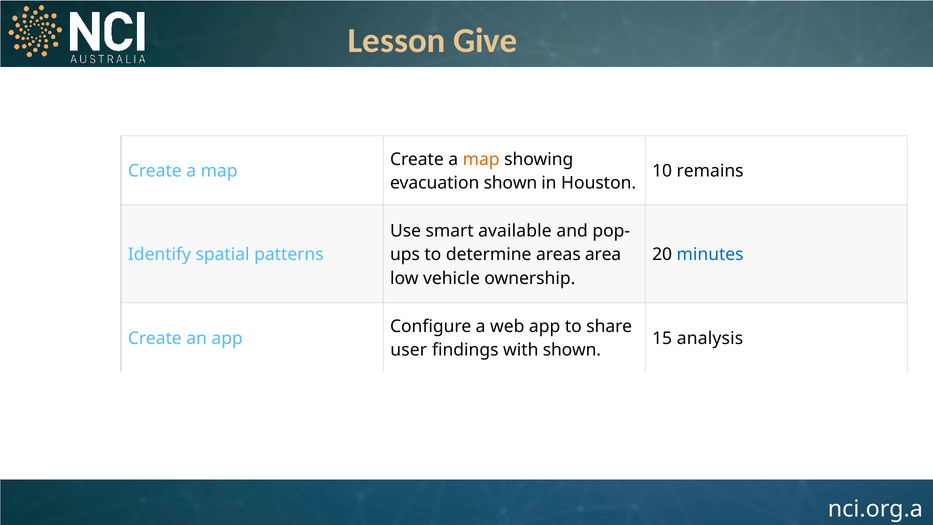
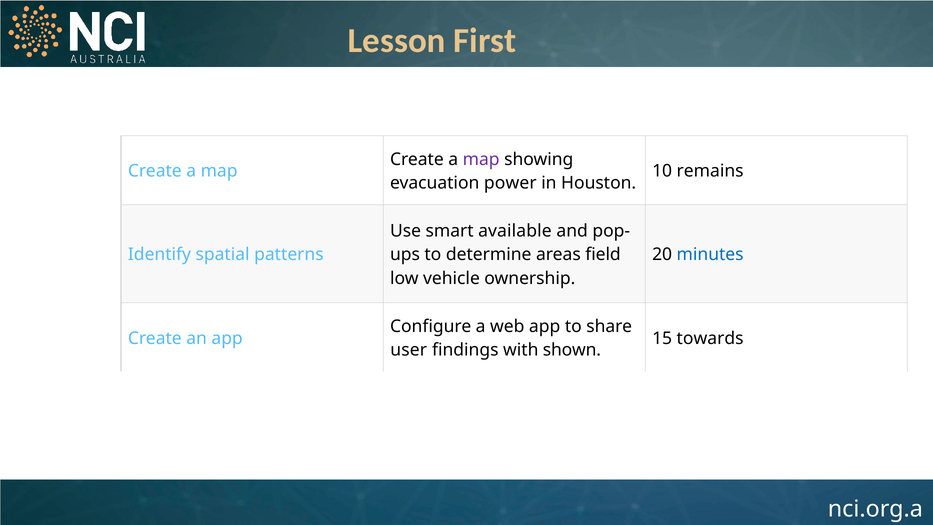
Give: Give -> First
map at (481, 159) colour: orange -> purple
evacuation shown: shown -> power
area: area -> field
analysis: analysis -> towards
